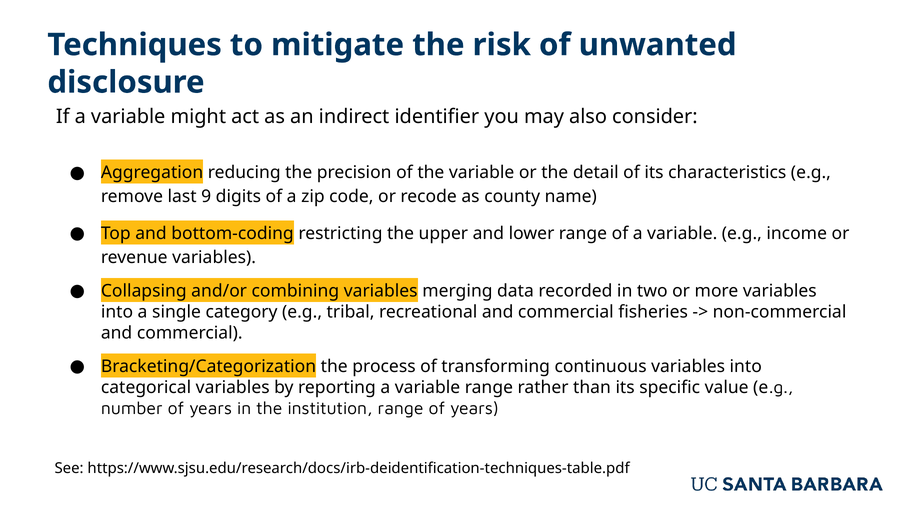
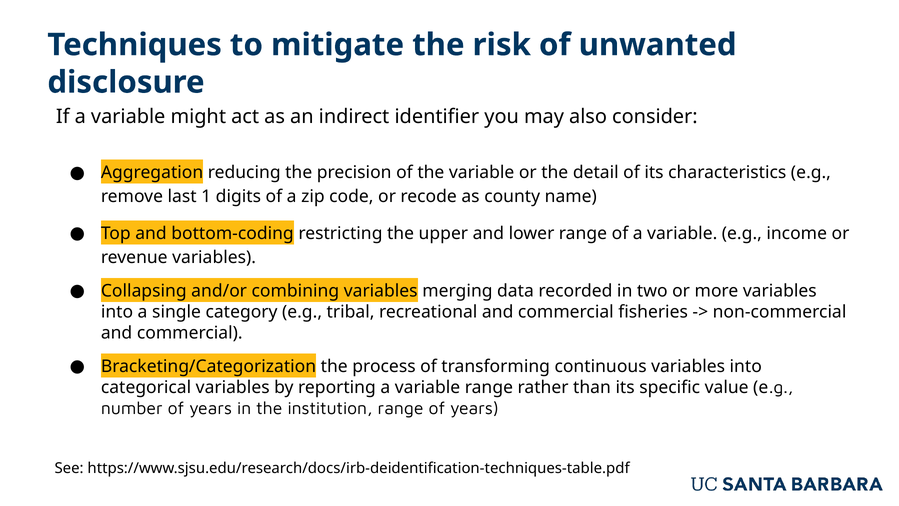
9: 9 -> 1
